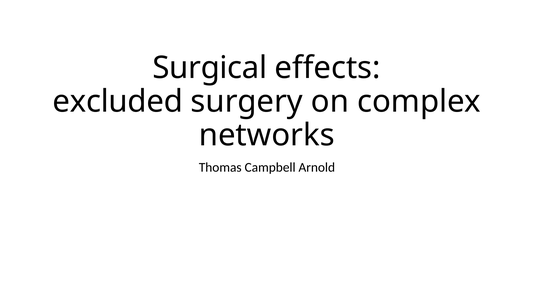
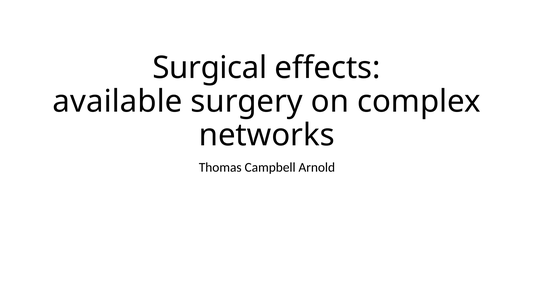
excluded: excluded -> available
